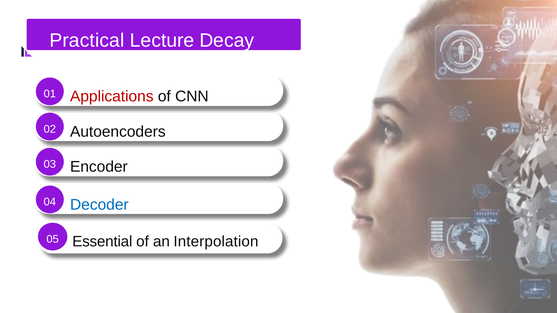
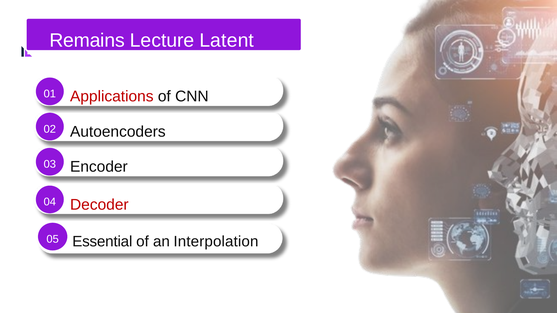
Practical: Practical -> Remains
Decay: Decay -> Latent
Decoder colour: blue -> red
